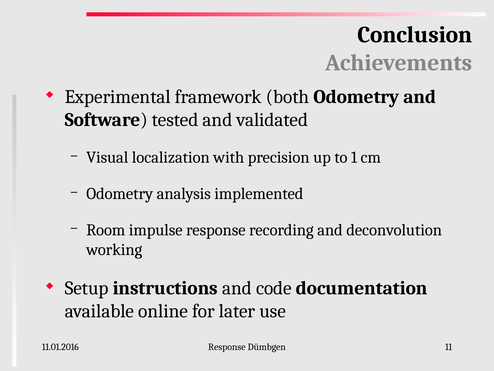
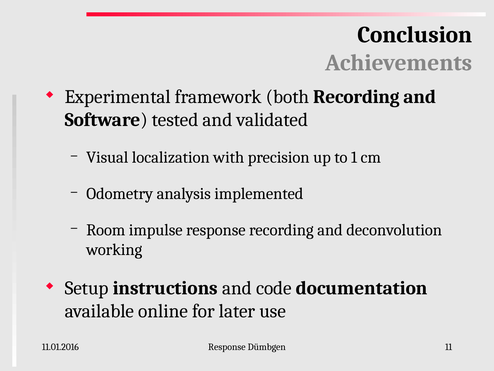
both Odometry: Odometry -> Recording
